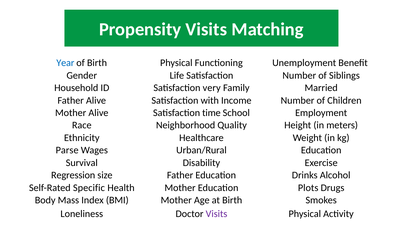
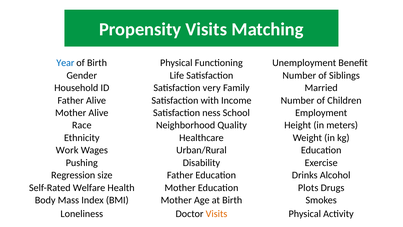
time: time -> ness
Parse: Parse -> Work
Survival: Survival -> Pushing
Specific: Specific -> Welfare
Visits at (217, 213) colour: purple -> orange
